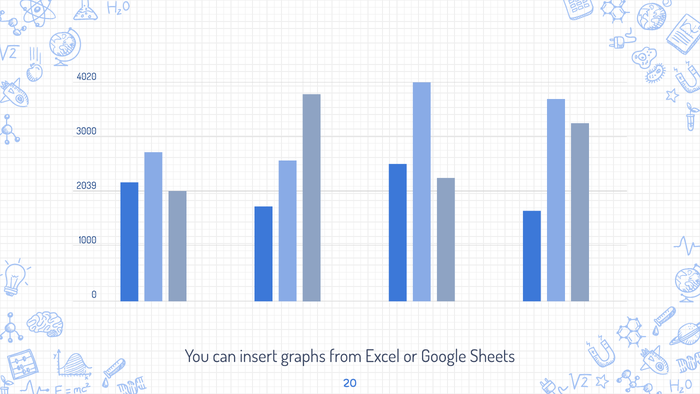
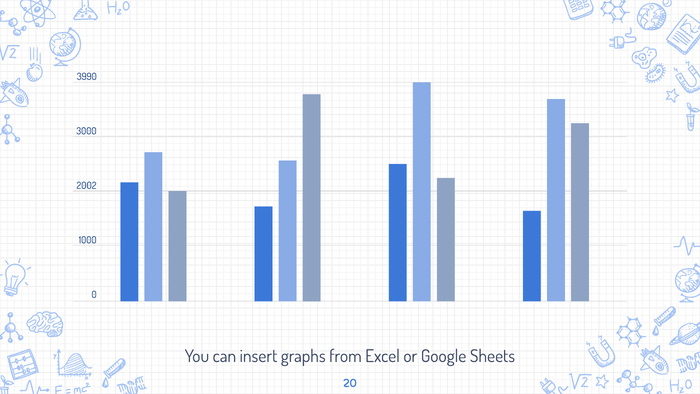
4020: 4020 -> 3990
2039: 2039 -> 2002
